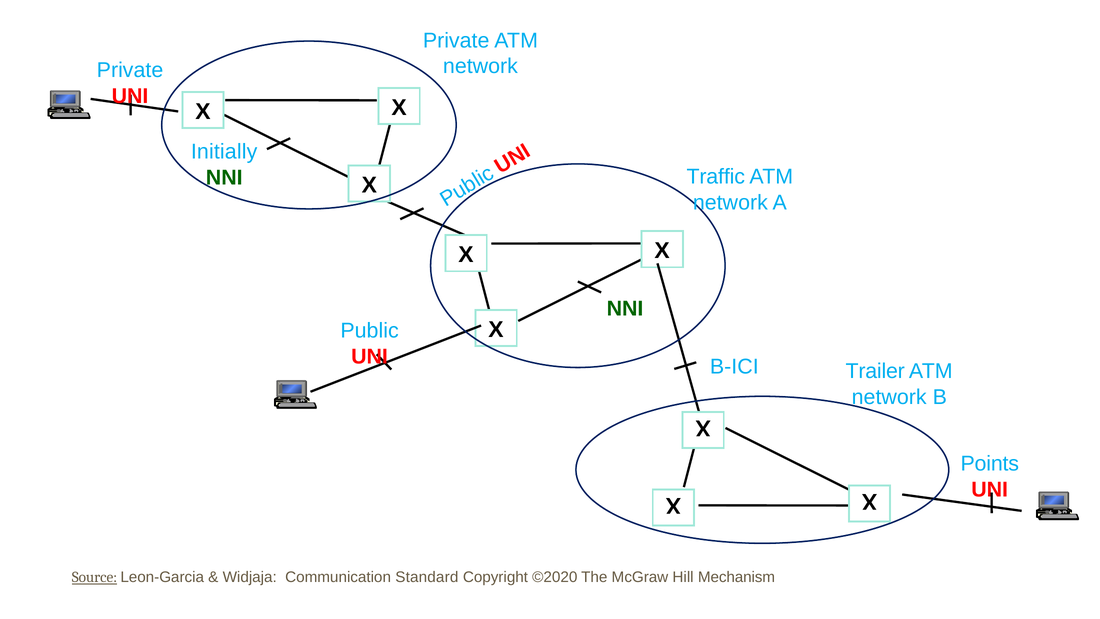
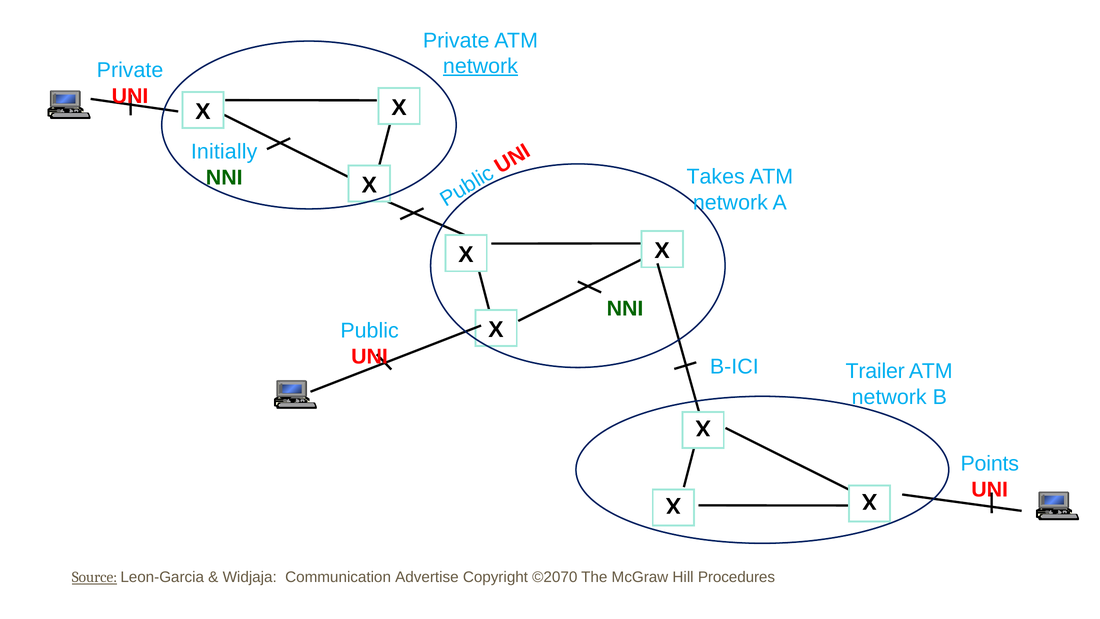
network at (480, 66) underline: none -> present
Traffic: Traffic -> Takes
Standard: Standard -> Advertise
©2020: ©2020 -> ©2070
Mechanism: Mechanism -> Procedures
